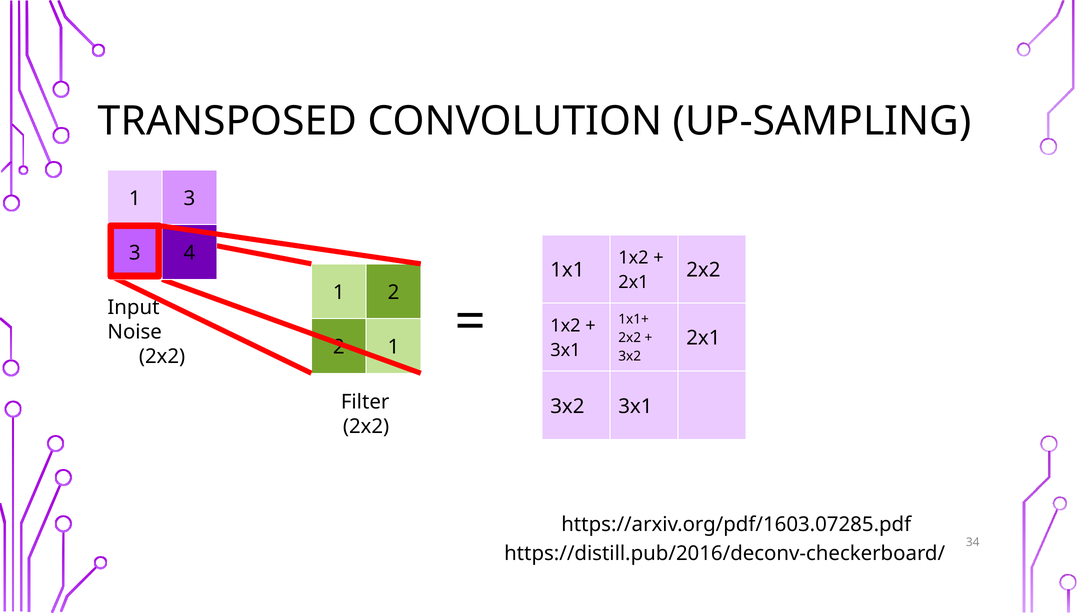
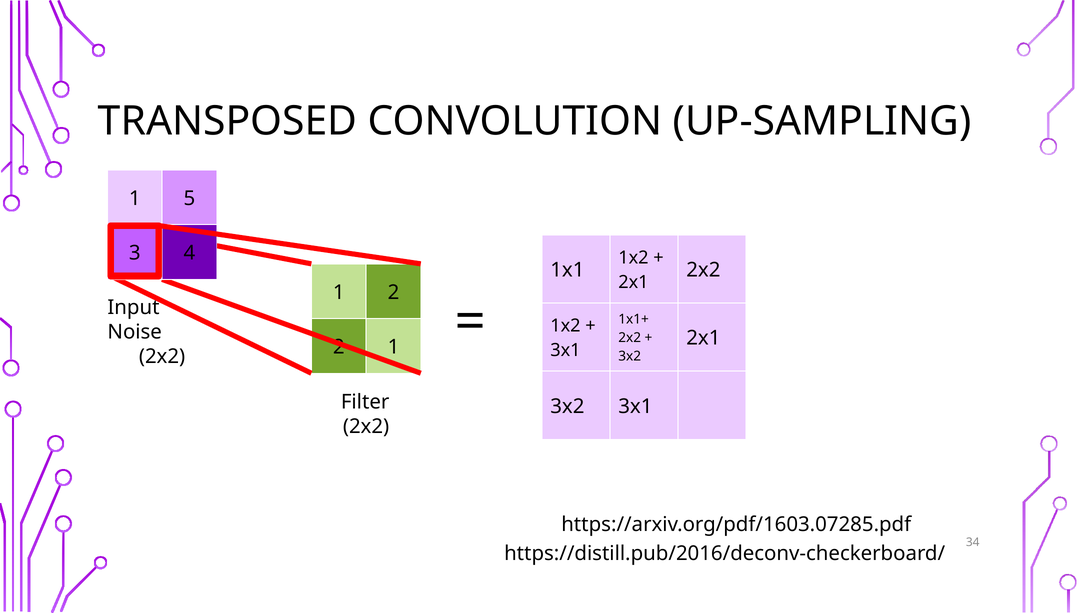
1 3: 3 -> 5
